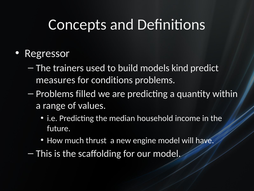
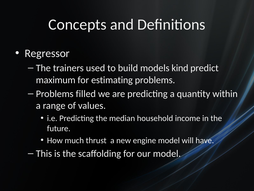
measures: measures -> maximum
conditions: conditions -> estimating
